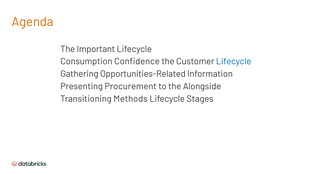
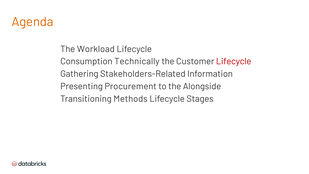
Important: Important -> Workload
Confidence: Confidence -> Technically
Lifecycle at (234, 61) colour: blue -> red
Opportunities-Related: Opportunities-Related -> Stakeholders-Related
